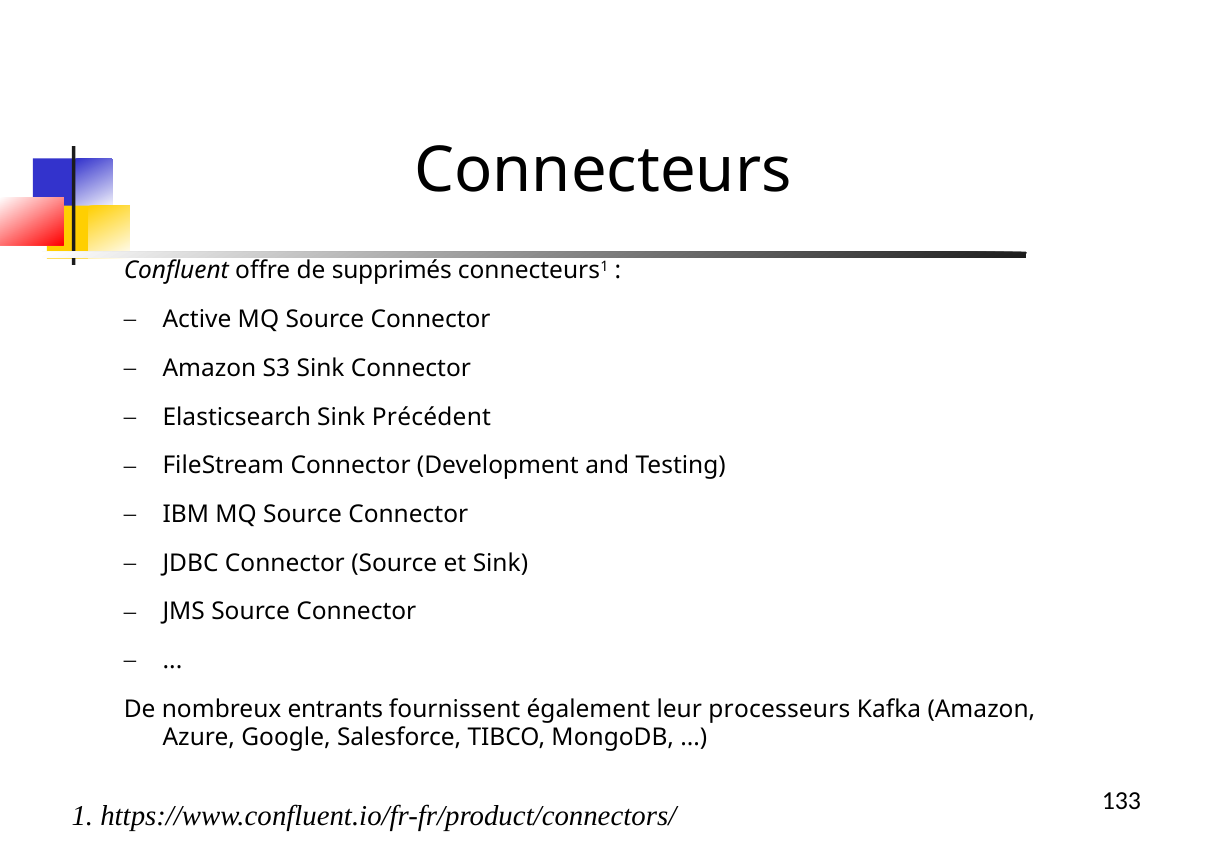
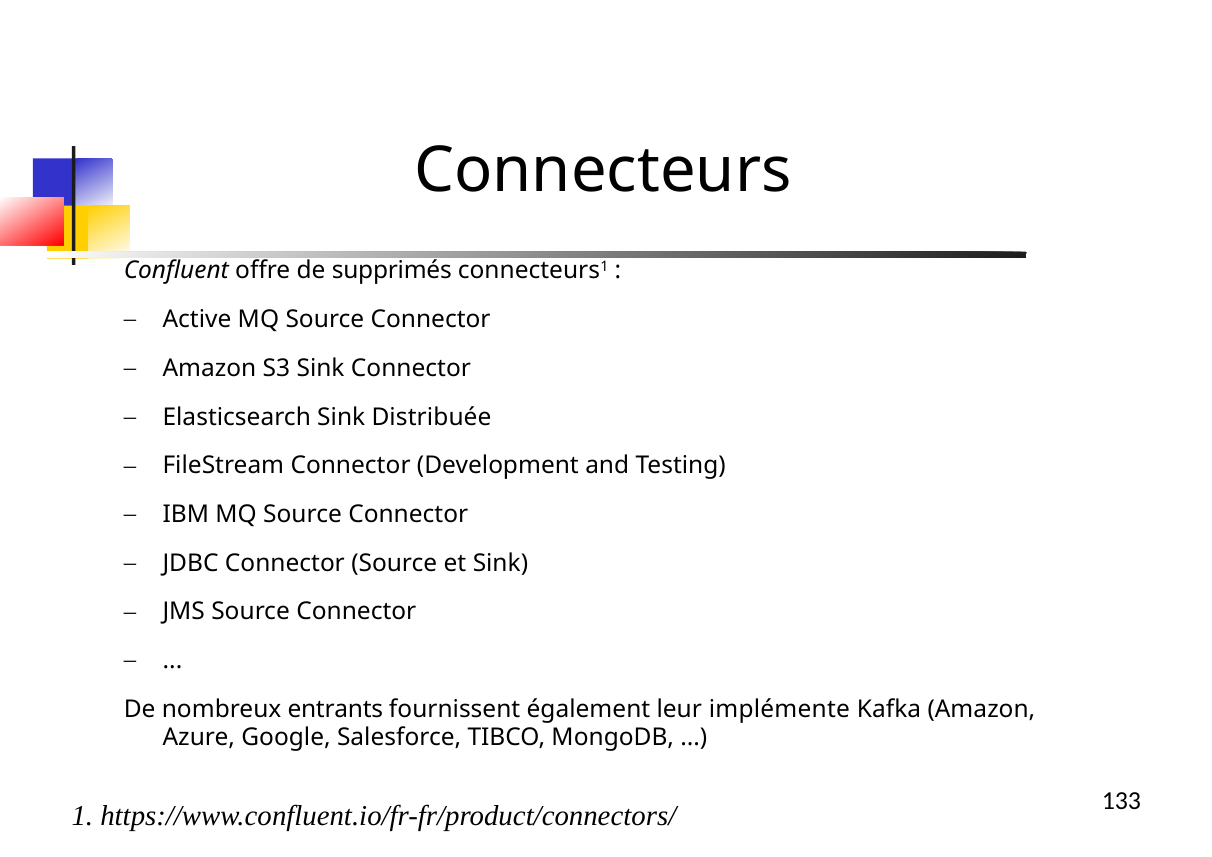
Précédent: Précédent -> Distribuée
processeurs: processeurs -> implémente
